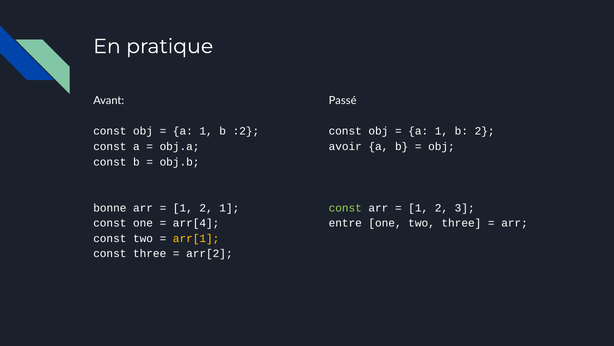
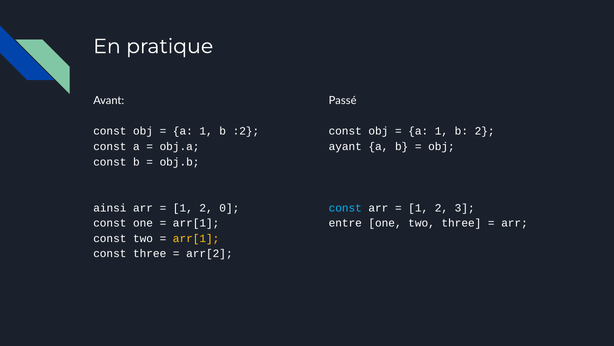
avoir: avoir -> ayant
bonne: bonne -> ainsi
2 1: 1 -> 0
const at (345, 207) colour: light green -> light blue
arr[4 at (196, 223): arr[4 -> arr[1
